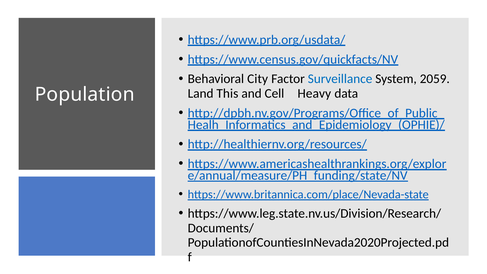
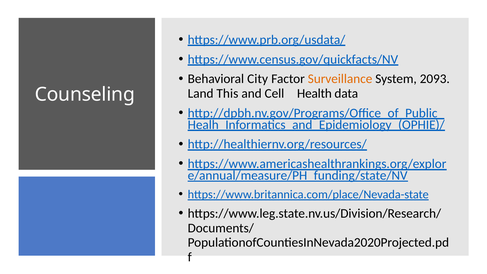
Surveillance colour: blue -> orange
2059: 2059 -> 2093
Heavy: Heavy -> Health
Population: Population -> Counseling
